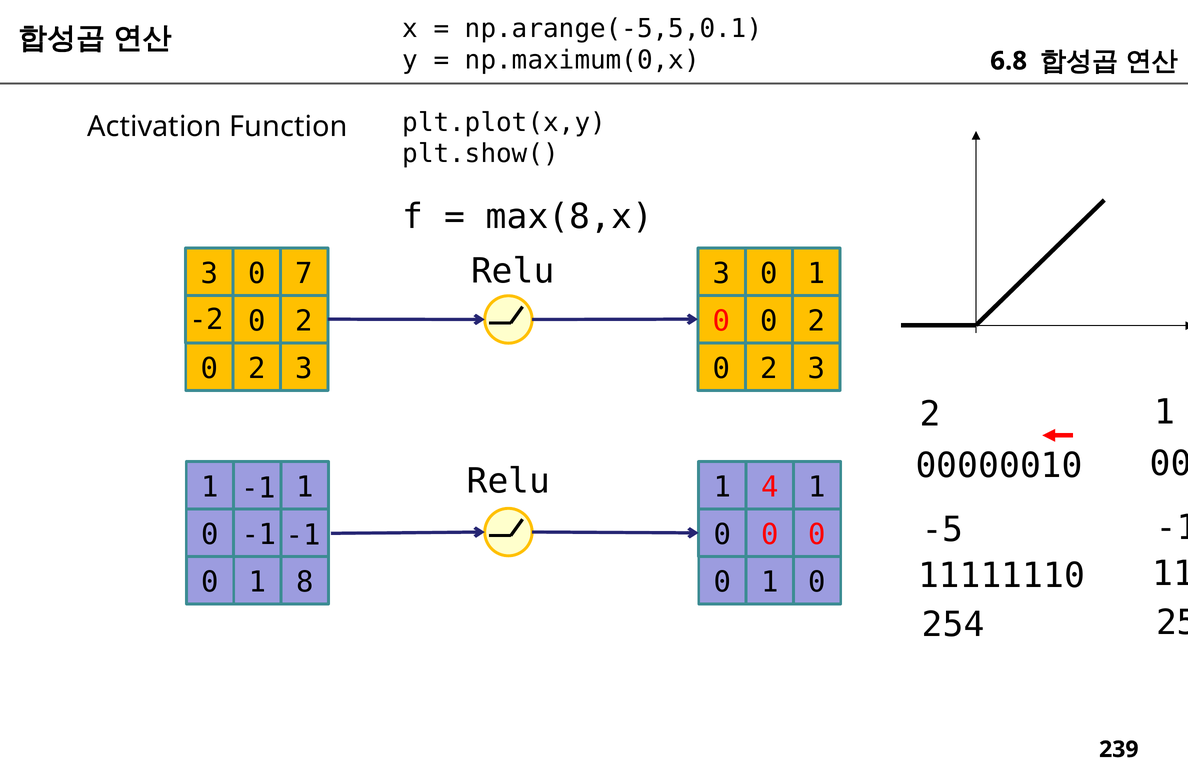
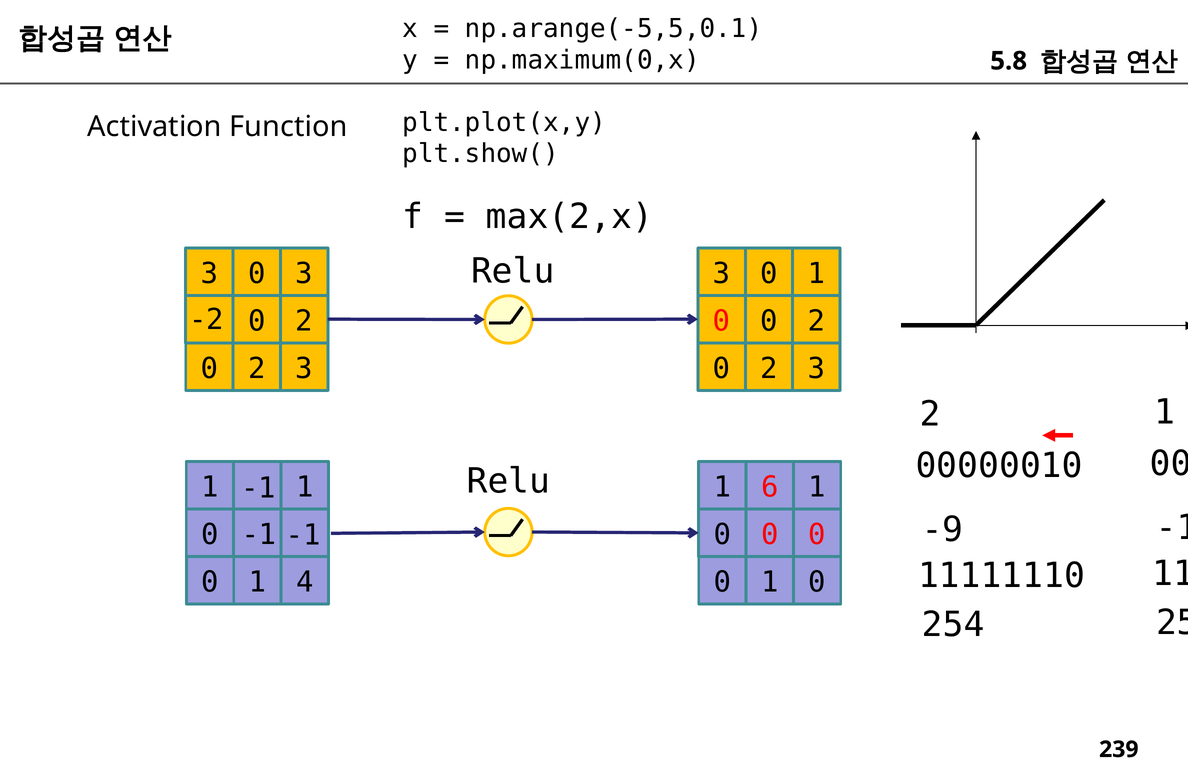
6.8: 6.8 -> 5.8
max(8,x: max(8,x -> max(2,x
3 0 7: 7 -> 3
4: 4 -> 6
-5: -5 -> -9
8: 8 -> 4
